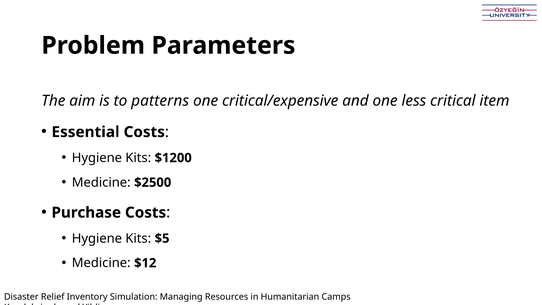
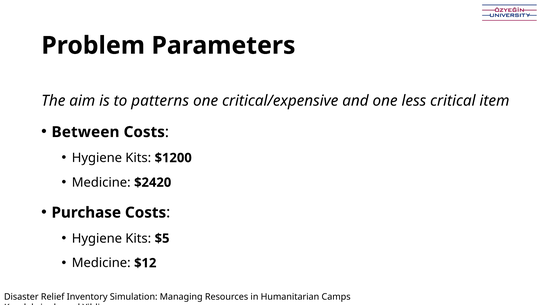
Essential: Essential -> Between
$2500: $2500 -> $2420
